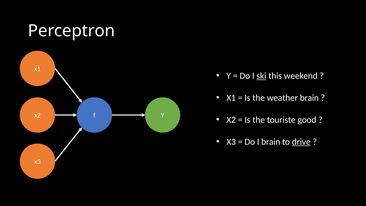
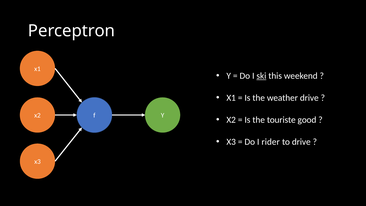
weather brain: brain -> drive
I brain: brain -> rider
drive at (301, 142) underline: present -> none
